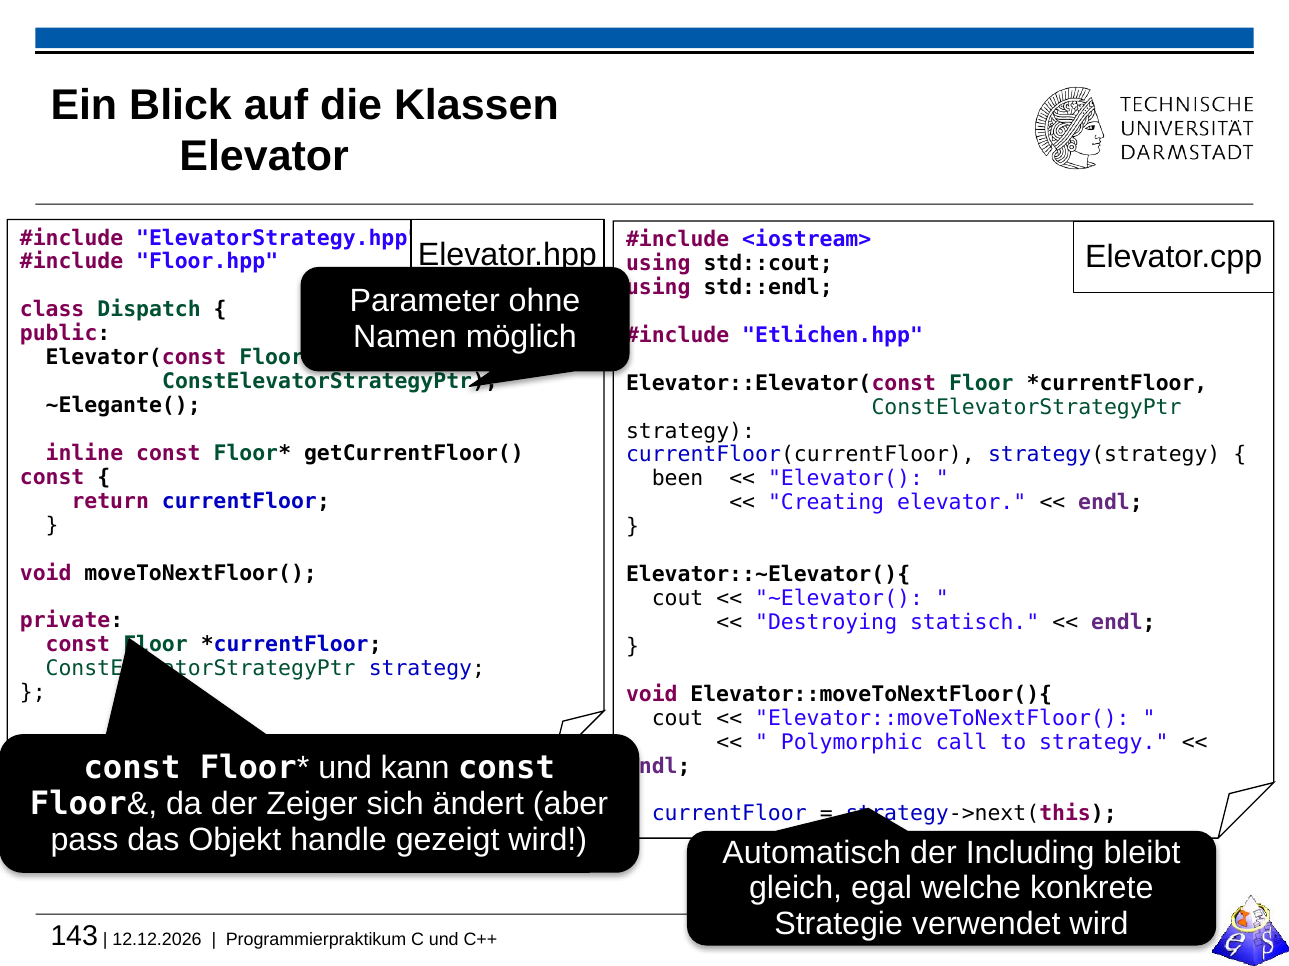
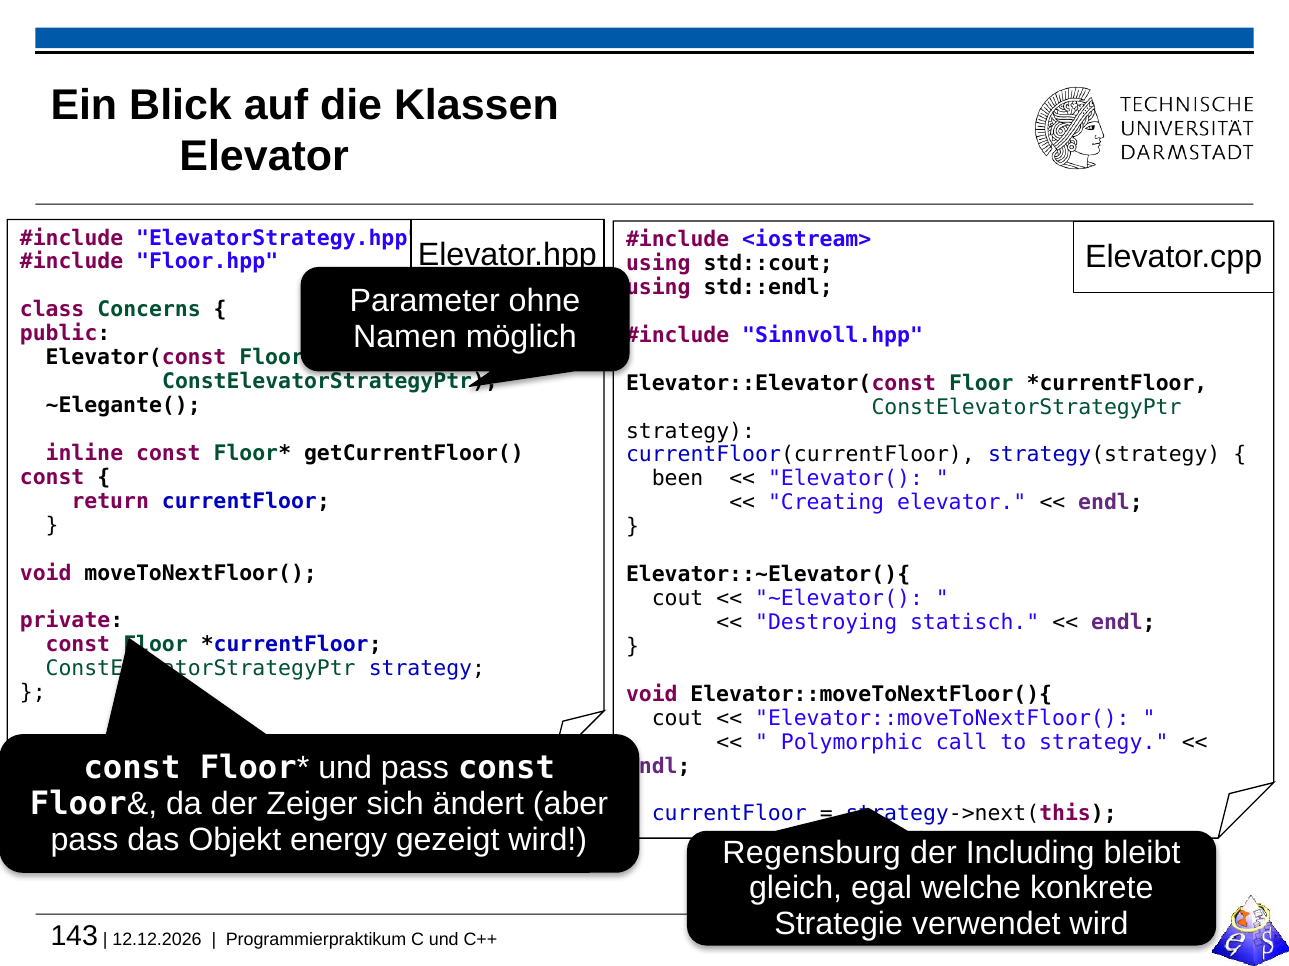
Dispatch: Dispatch -> Concerns
Etlichen.hpp: Etlichen.hpp -> Sinnvoll.hpp
und kann: kann -> pass
handle: handle -> energy
Automatisch: Automatisch -> Regensburg
